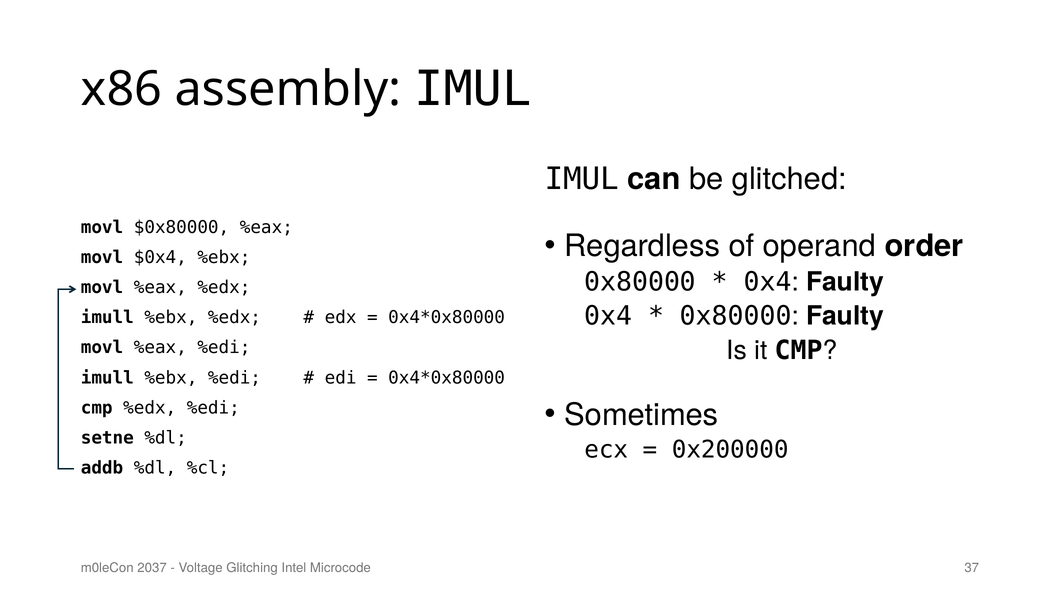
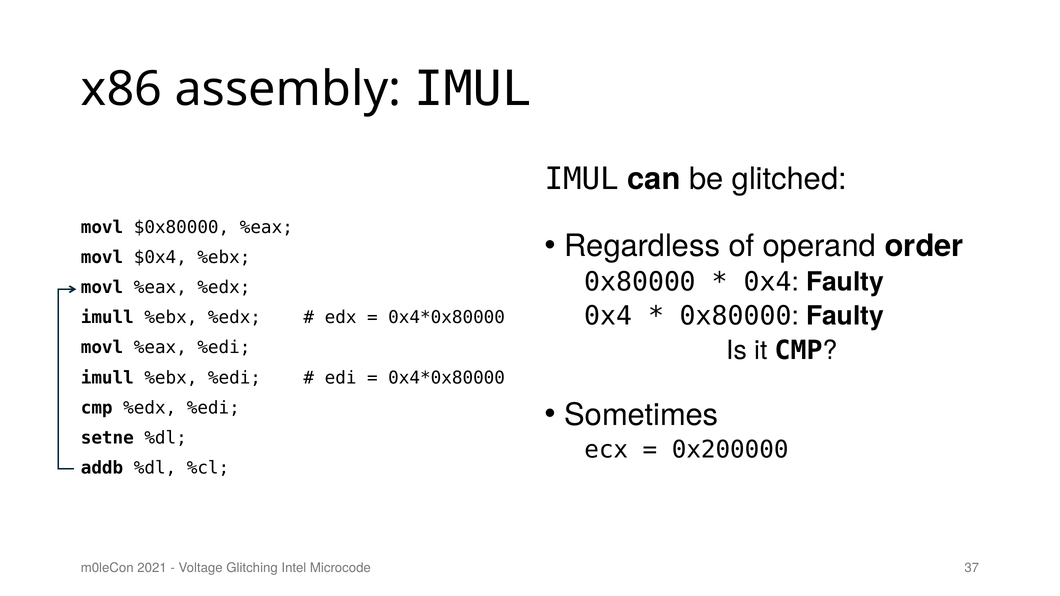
2037: 2037 -> 2021
